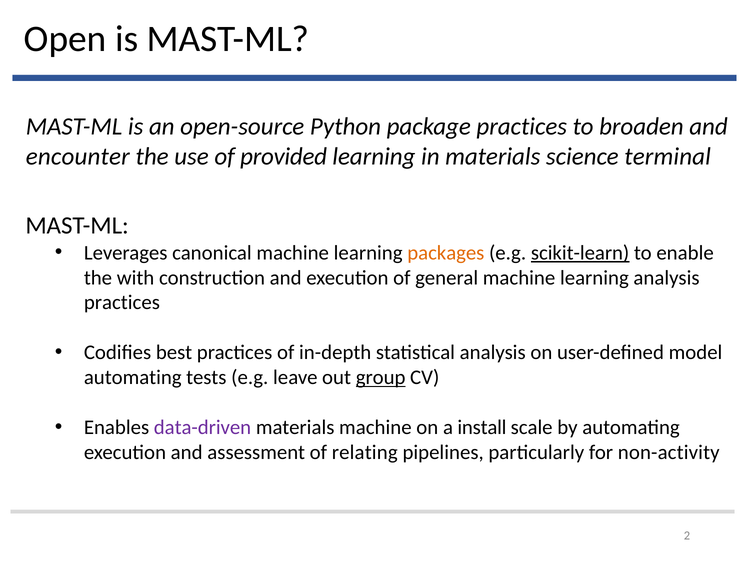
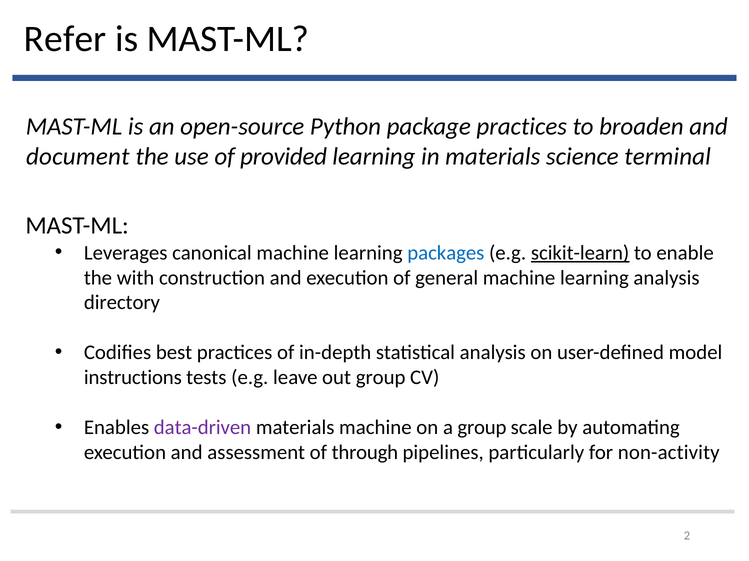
Open: Open -> Refer
encounter: encounter -> document
packages colour: orange -> blue
practices at (122, 303): practices -> directory
automating at (133, 378): automating -> instructions
group at (381, 378) underline: present -> none
a install: install -> group
relating: relating -> through
